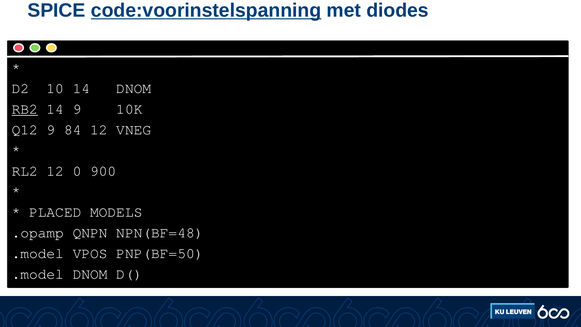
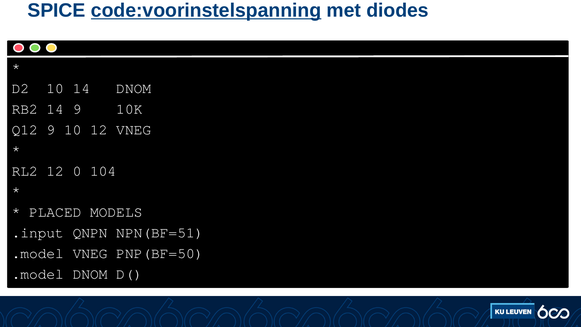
RB2 underline: present -> none
9 84: 84 -> 10
900: 900 -> 104
.opamp: .opamp -> .input
NPN(BF=48: NPN(BF=48 -> NPN(BF=51
.model VPOS: VPOS -> VNEG
